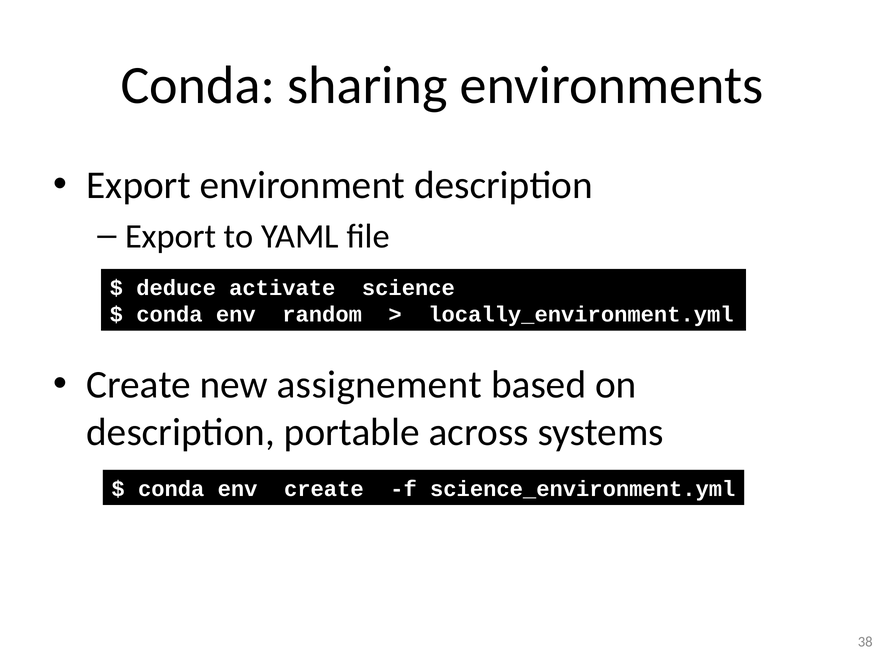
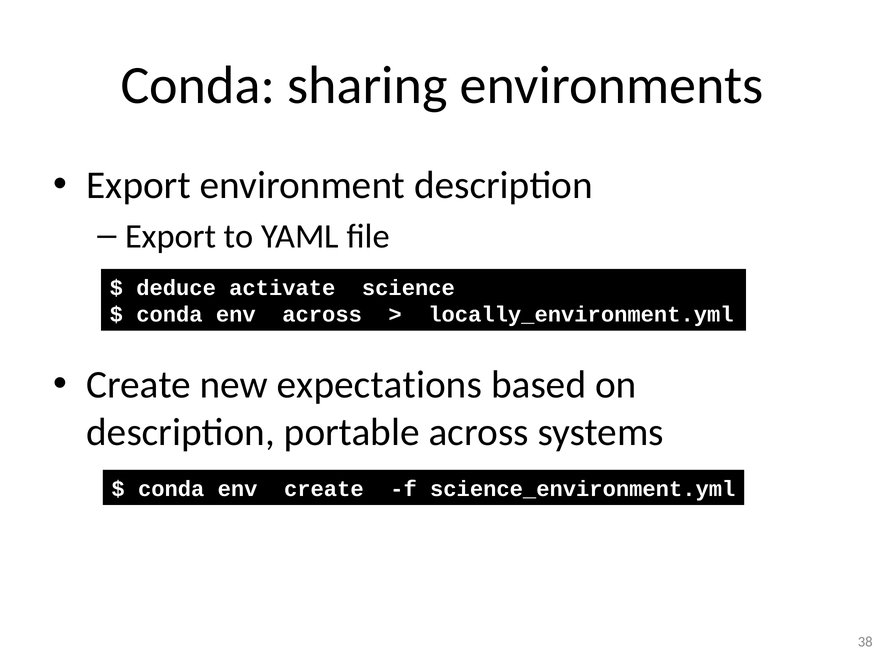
env random: random -> across
assignement: assignement -> expectations
